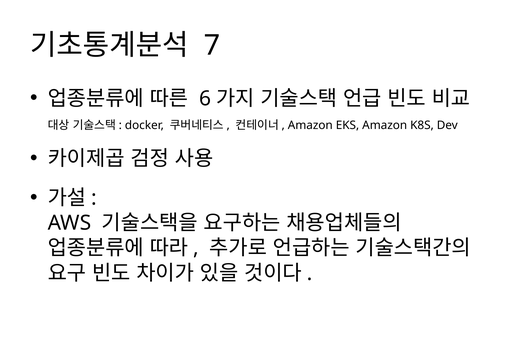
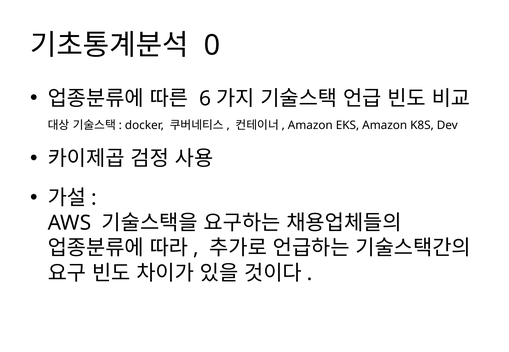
7: 7 -> 0
